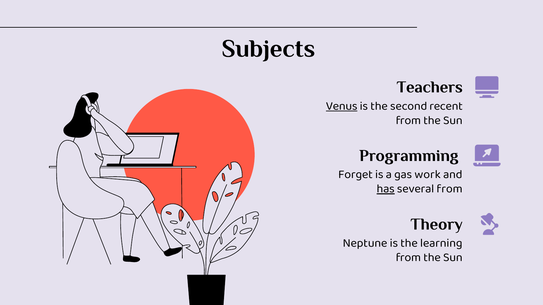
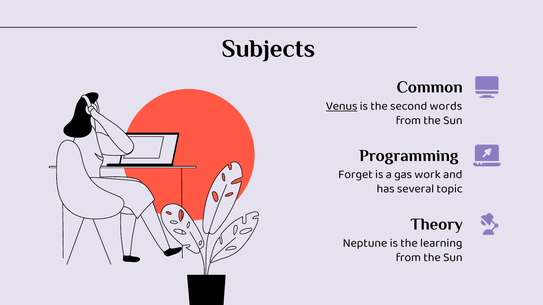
Teachers: Teachers -> Common
recent: recent -> words
has underline: present -> none
several from: from -> topic
